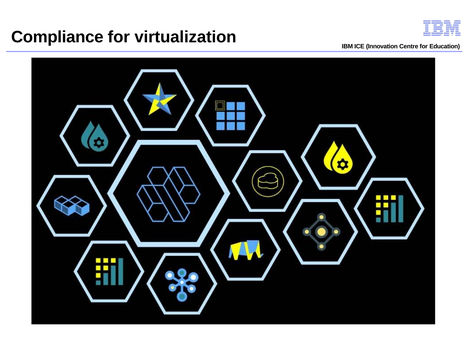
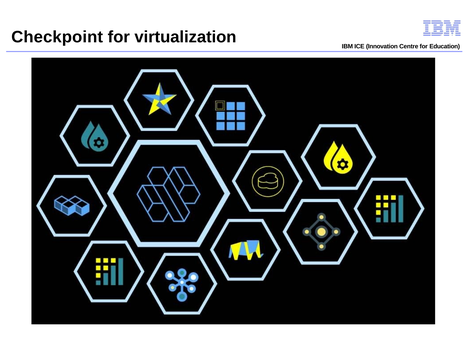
Compliance: Compliance -> Checkpoint
